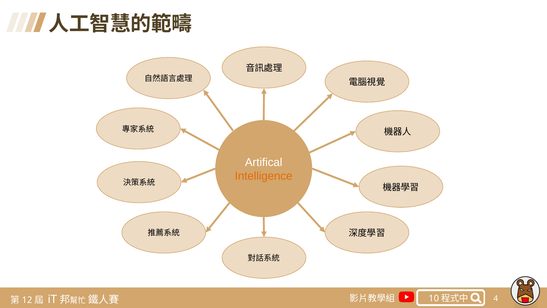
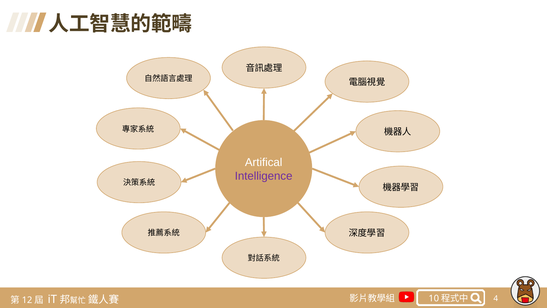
Intelligence colour: orange -> purple
